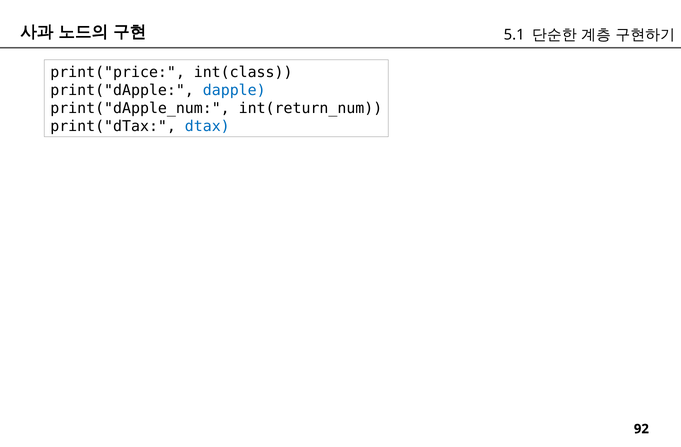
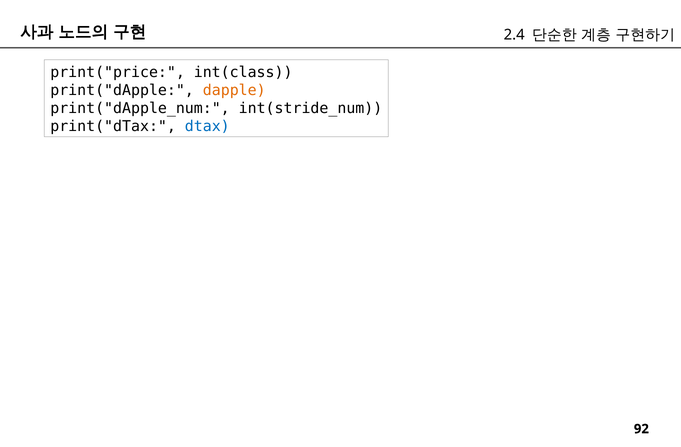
5.1: 5.1 -> 2.4
dapple colour: blue -> orange
int(return_num: int(return_num -> int(stride_num
